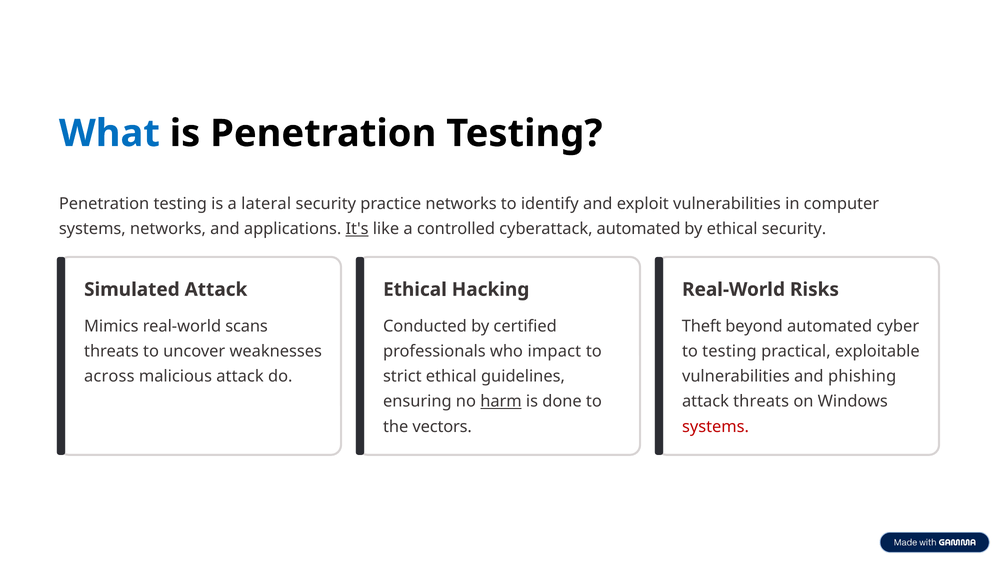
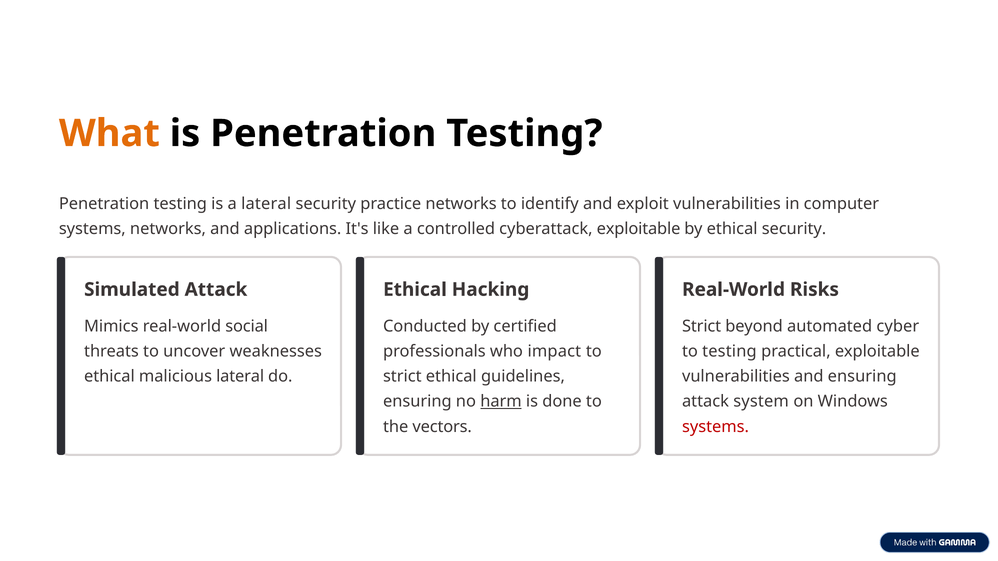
What colour: blue -> orange
It's underline: present -> none
cyberattack automated: automated -> exploitable
scans: scans -> social
Theft at (702, 326): Theft -> Strict
across at (109, 377): across -> ethical
malicious attack: attack -> lateral
and phishing: phishing -> ensuring
attack threats: threats -> system
